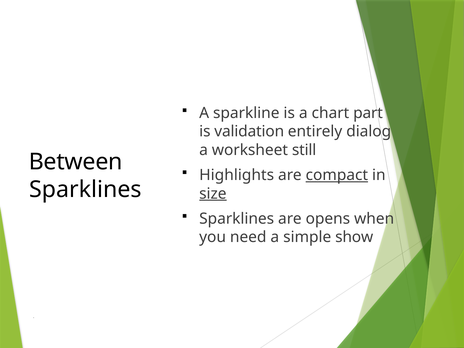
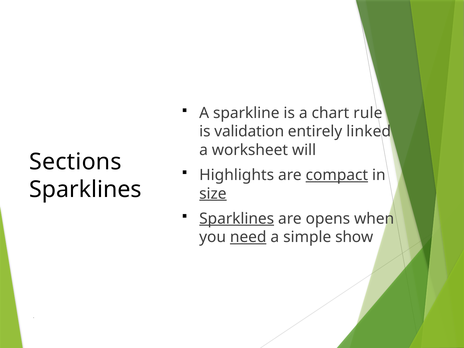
part: part -> rule
dialog: dialog -> linked
still: still -> will
Between: Between -> Sections
Sparklines at (237, 219) underline: none -> present
need underline: none -> present
